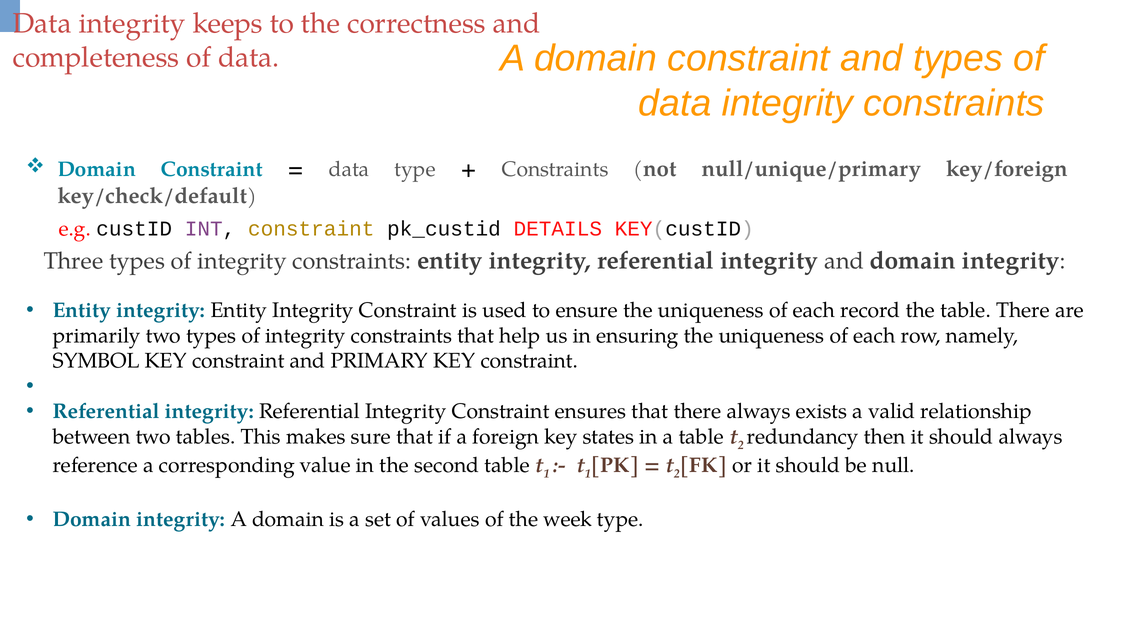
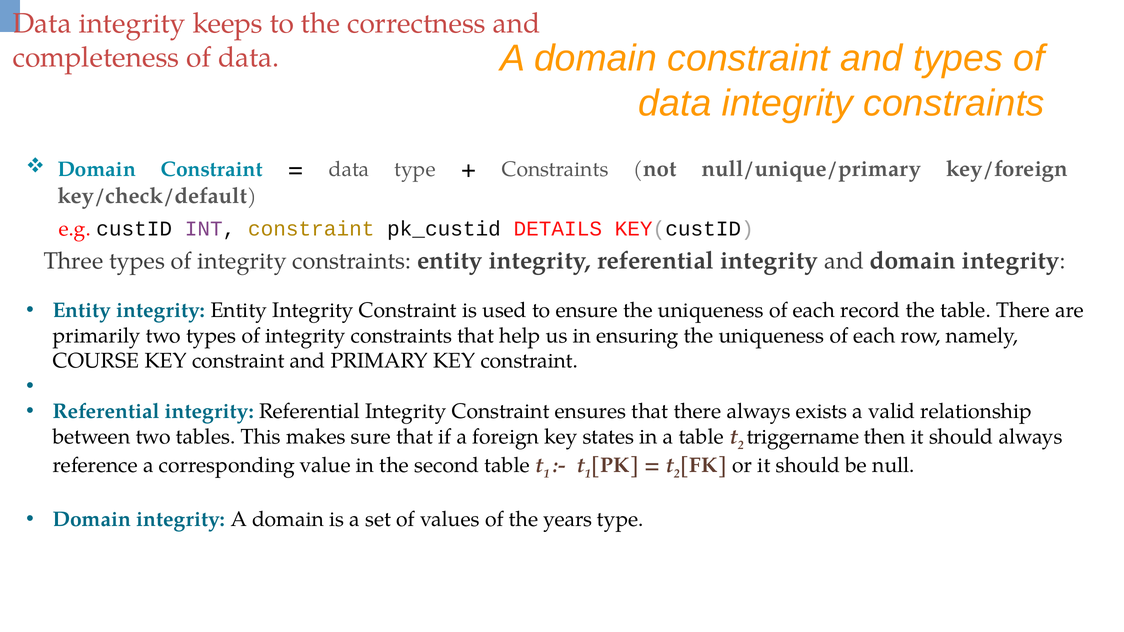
SYMBOL: SYMBOL -> COURSE
redundancy: redundancy -> triggername
week: week -> years
